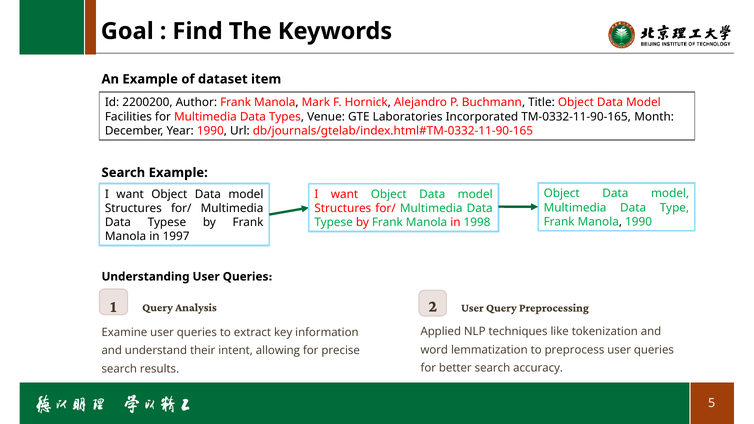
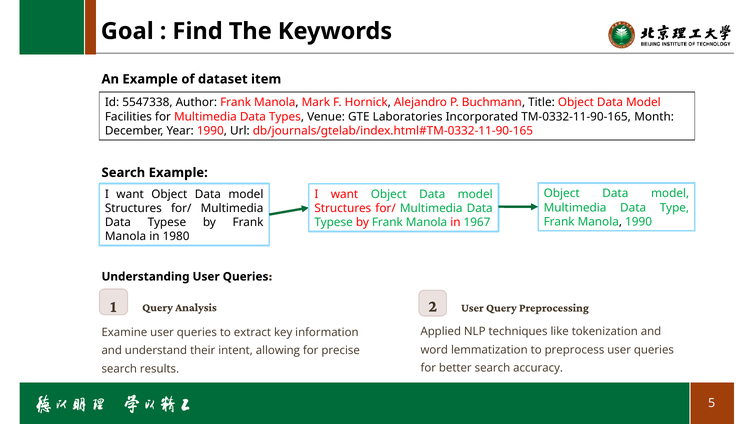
2200200: 2200200 -> 5547338
1998: 1998 -> 1967
1997: 1997 -> 1980
